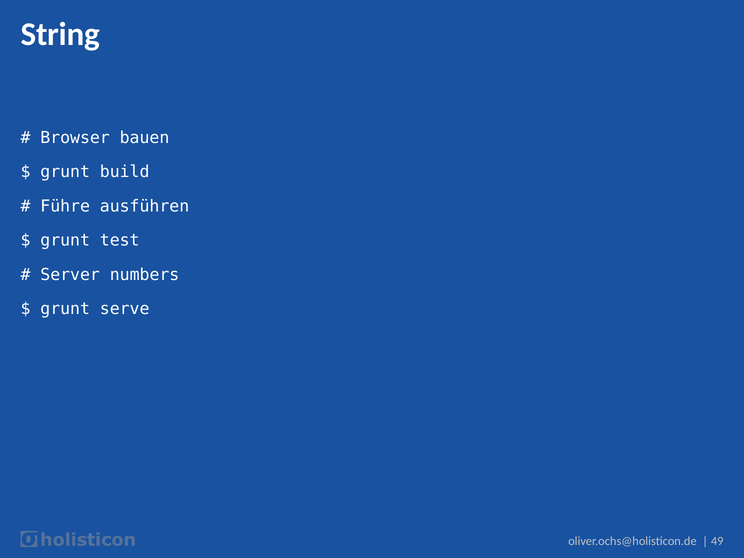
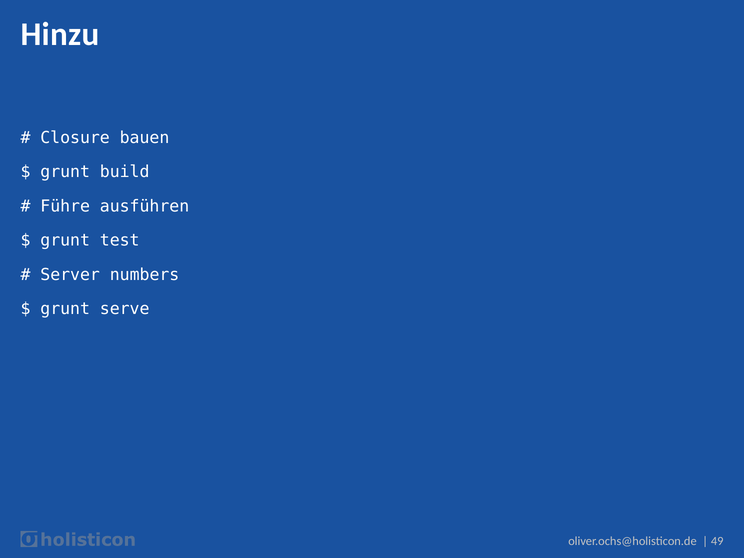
String: String -> Hinzu
Browser: Browser -> Closure
